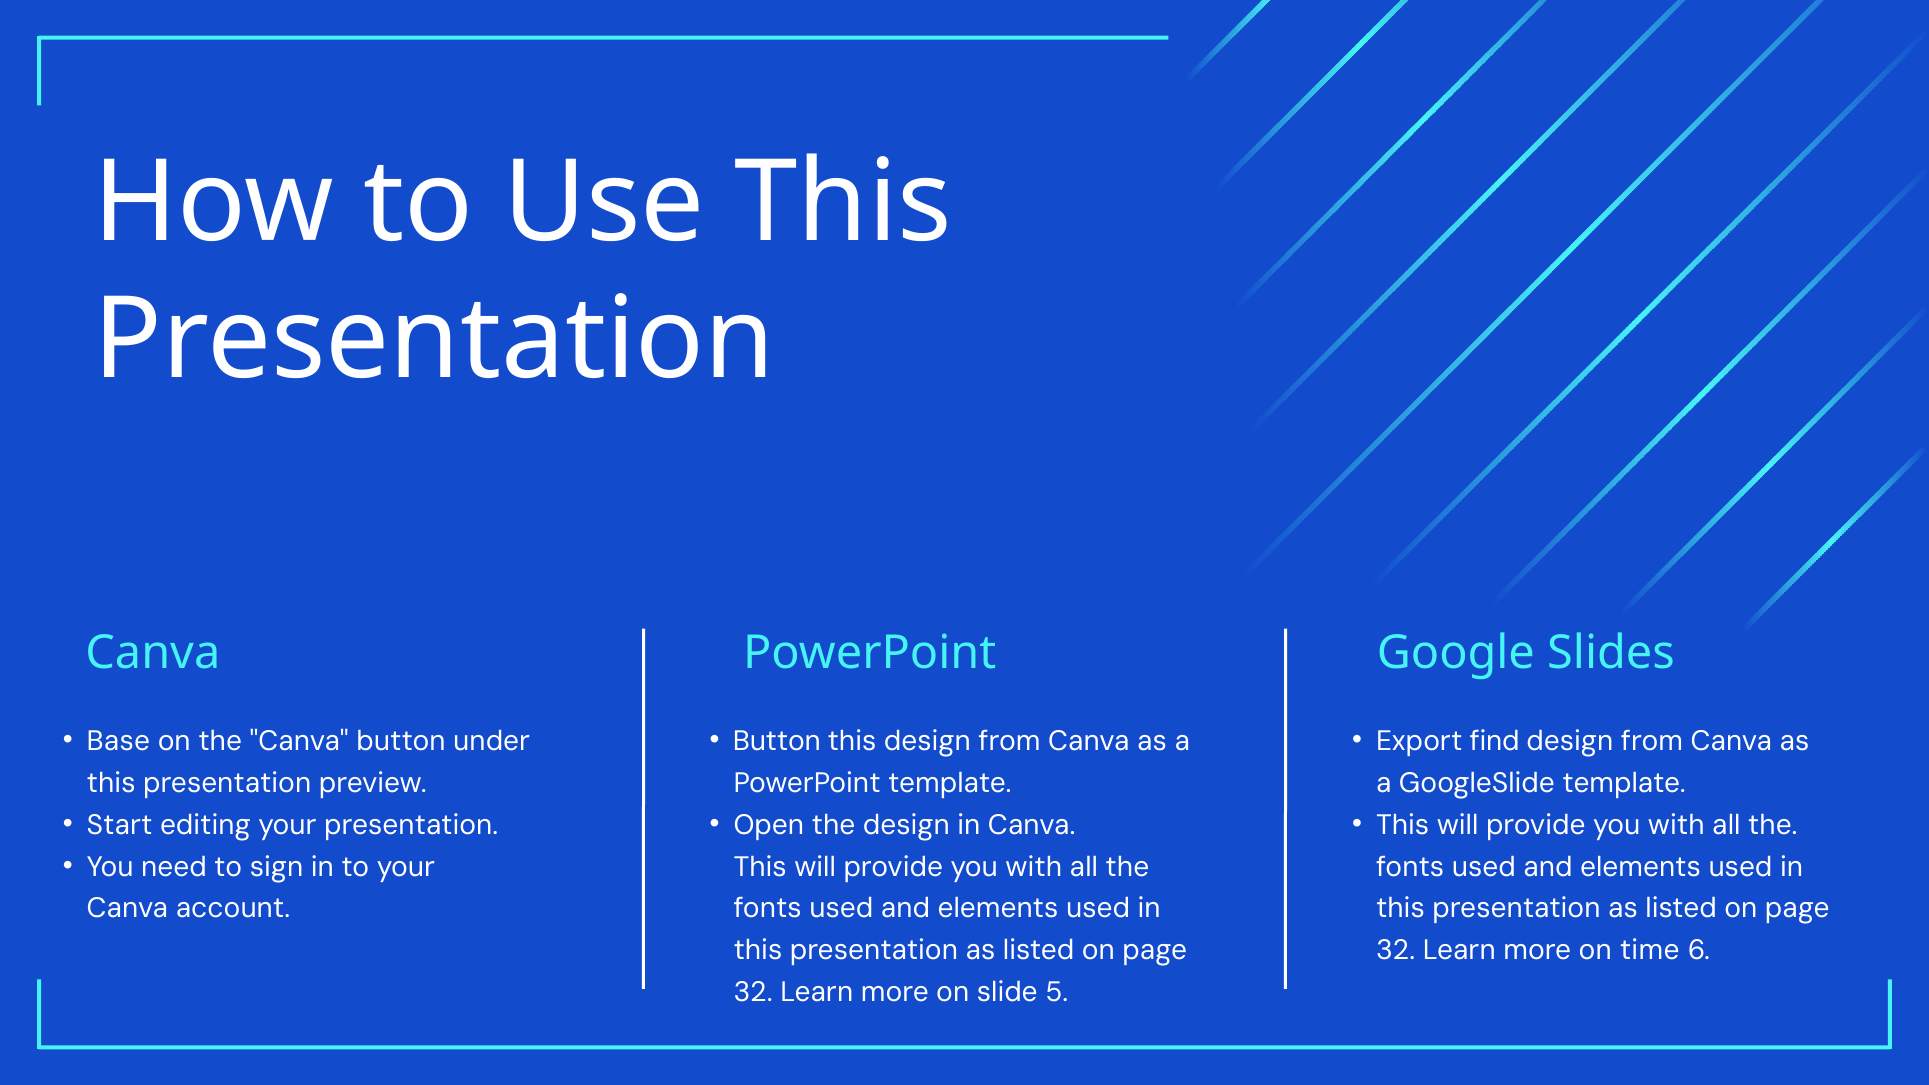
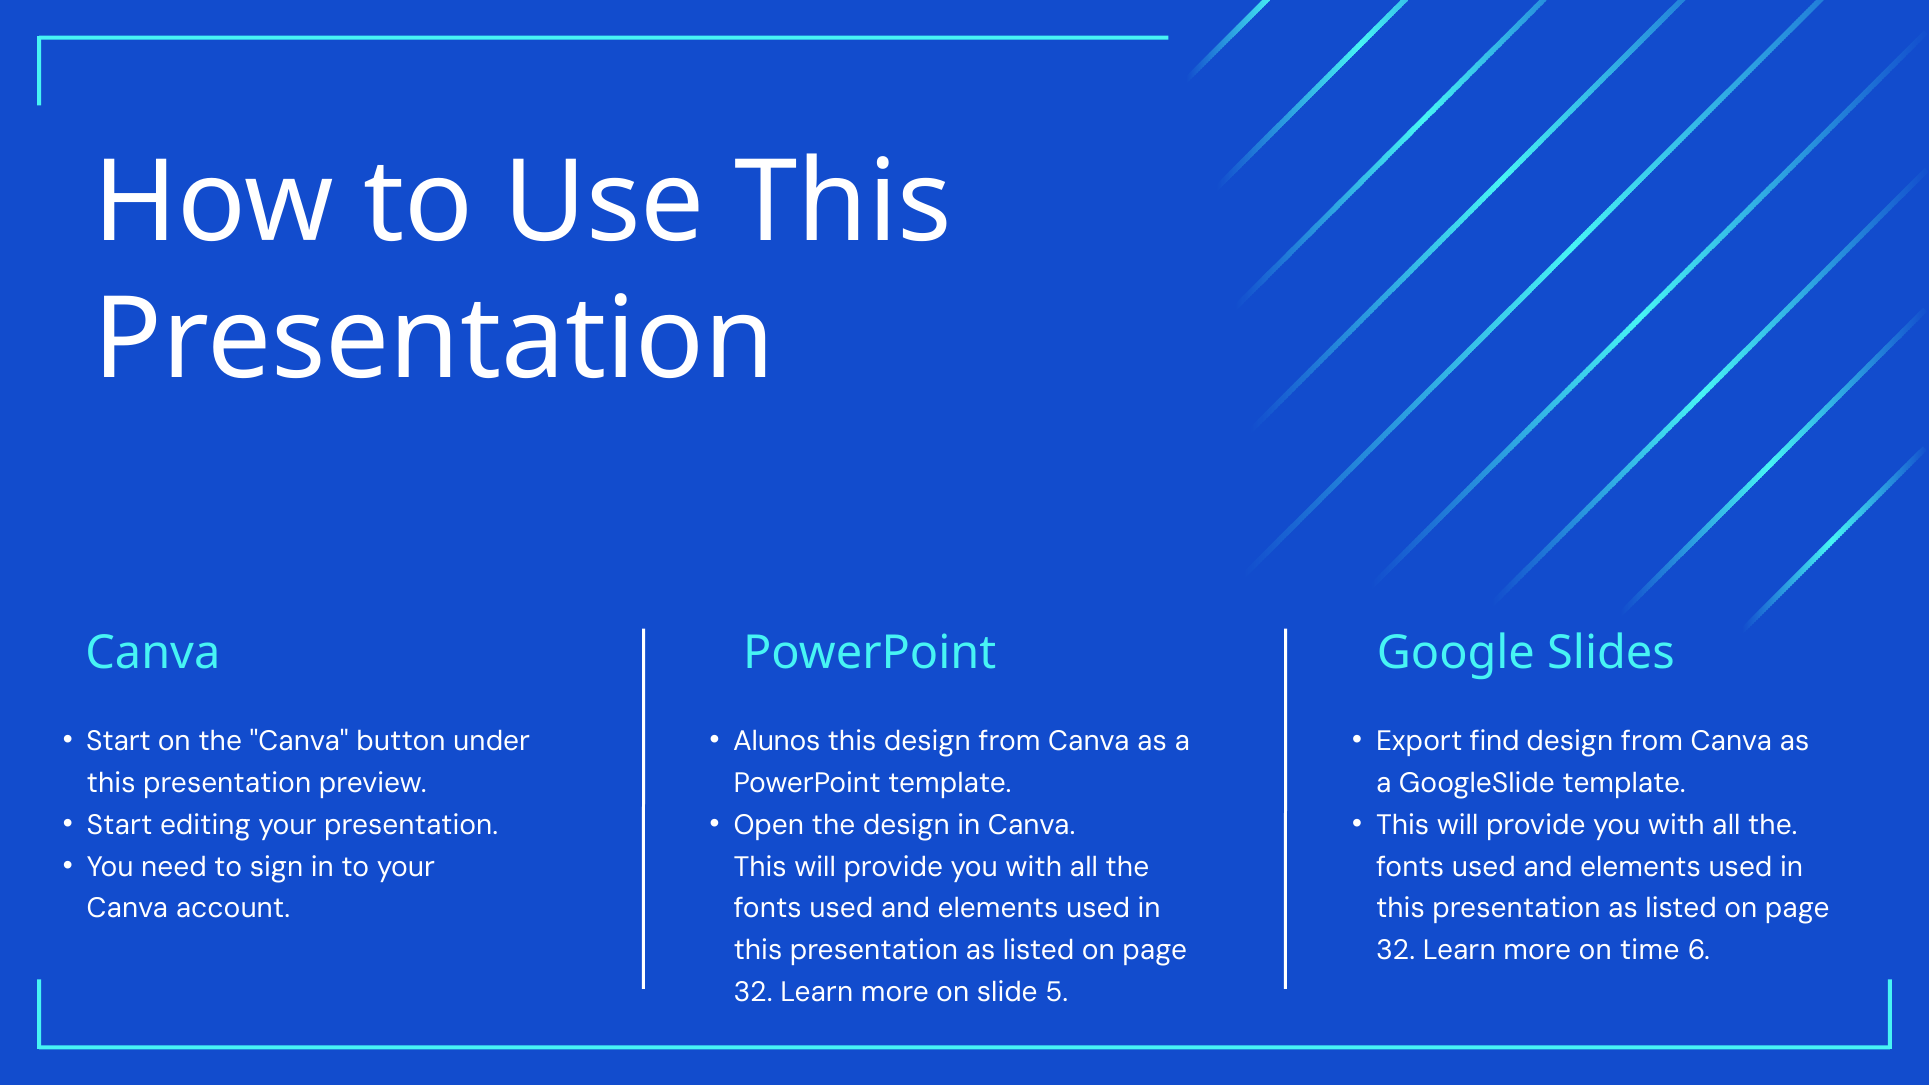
Base at (118, 741): Base -> Start
Button at (777, 741): Button -> Alunos
